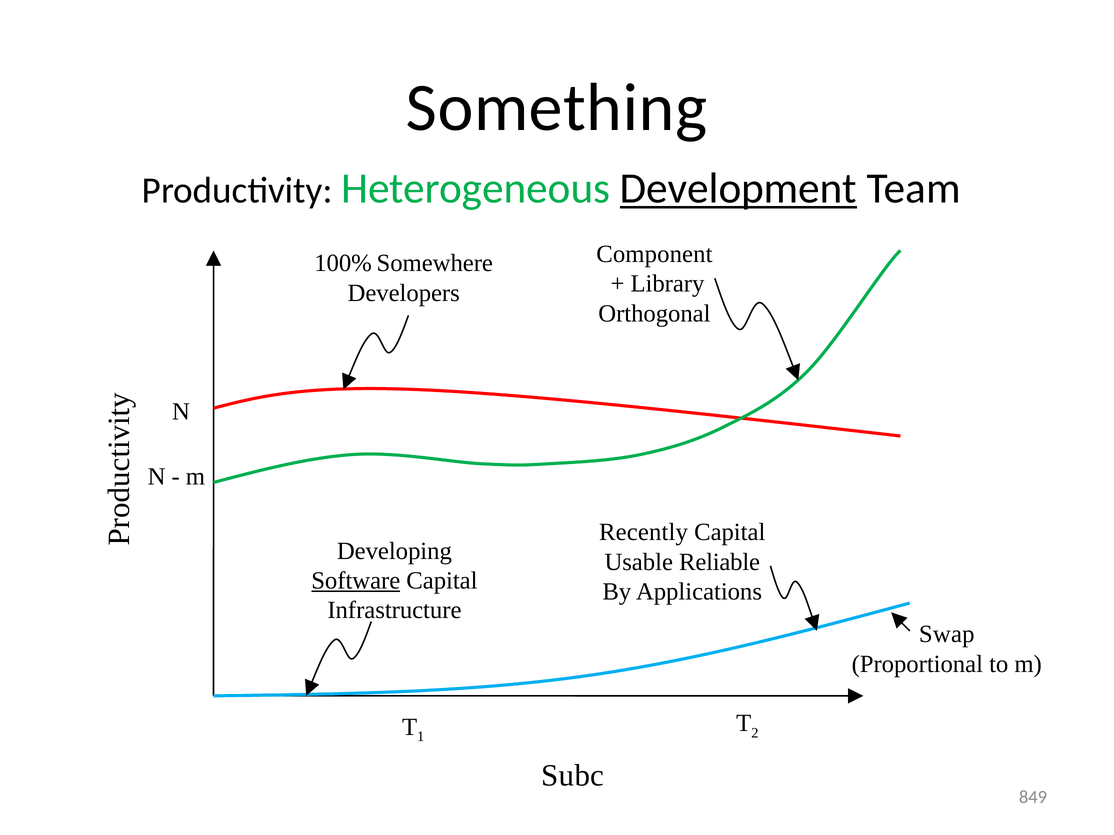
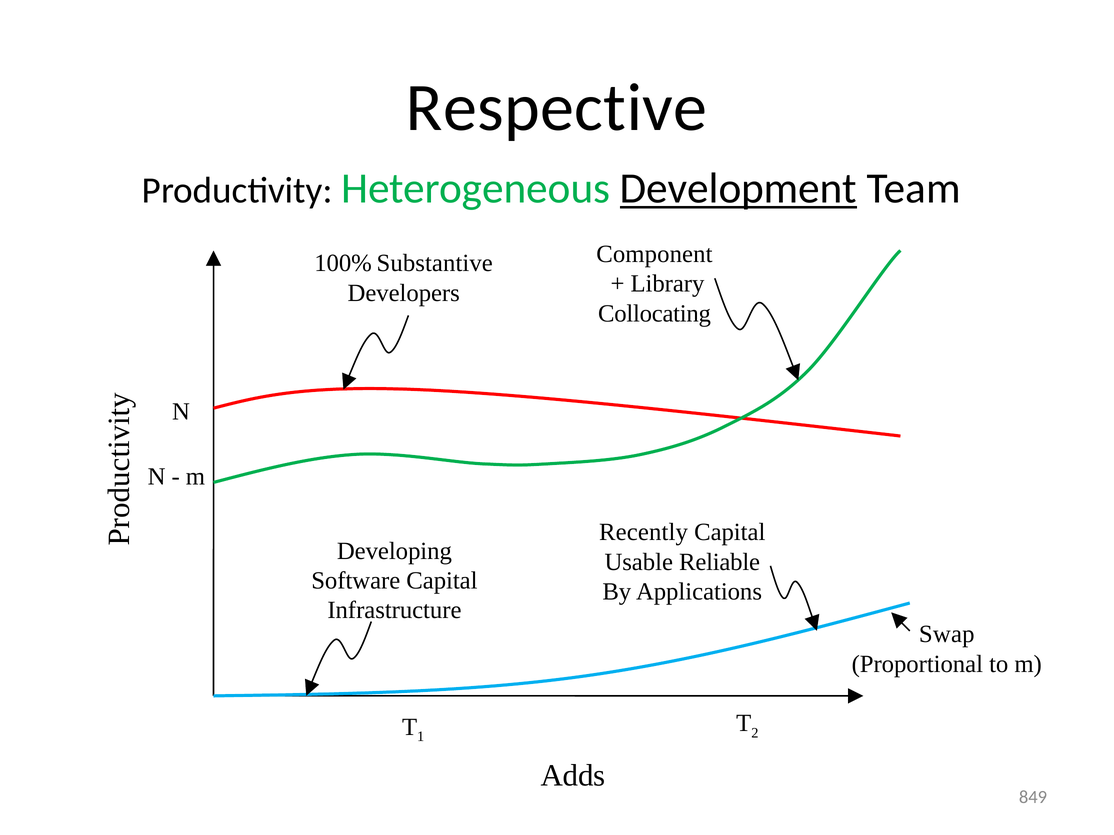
Something: Something -> Respective
Somewhere: Somewhere -> Substantive
Orthogonal: Orthogonal -> Collocating
Software underline: present -> none
Subc: Subc -> Adds
